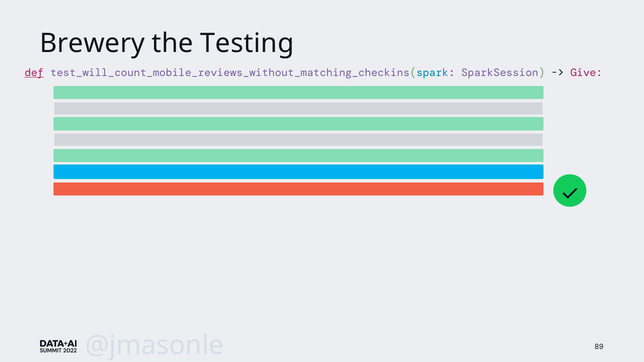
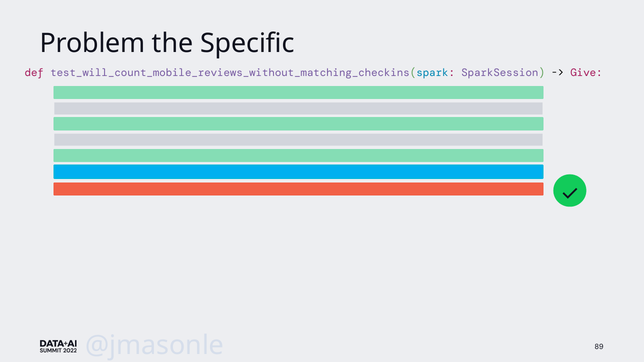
Brewery: Brewery -> Problem
Testing: Testing -> Specific
def underline: present -> none
